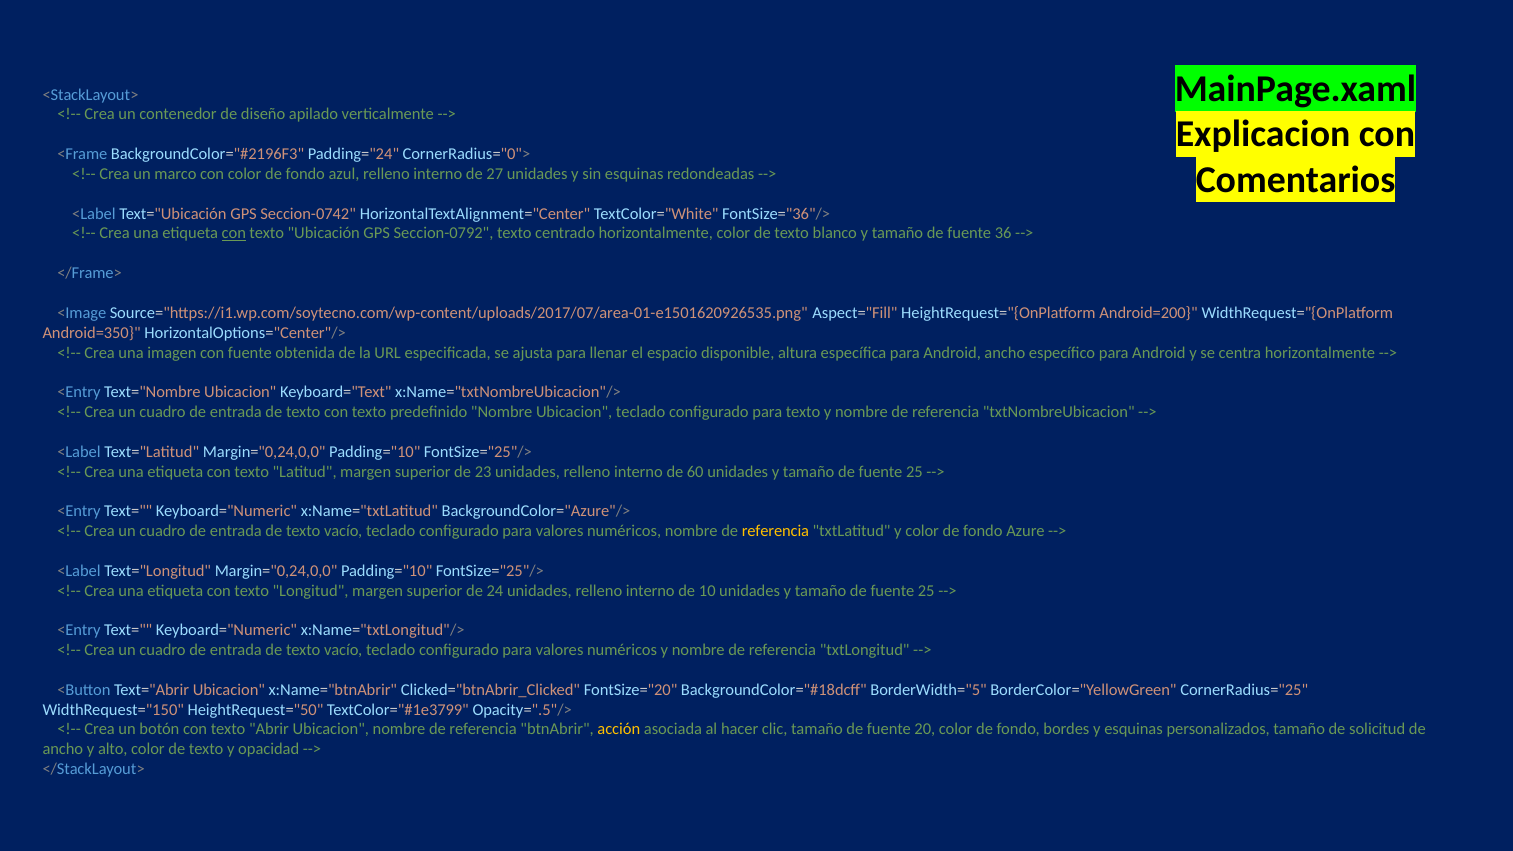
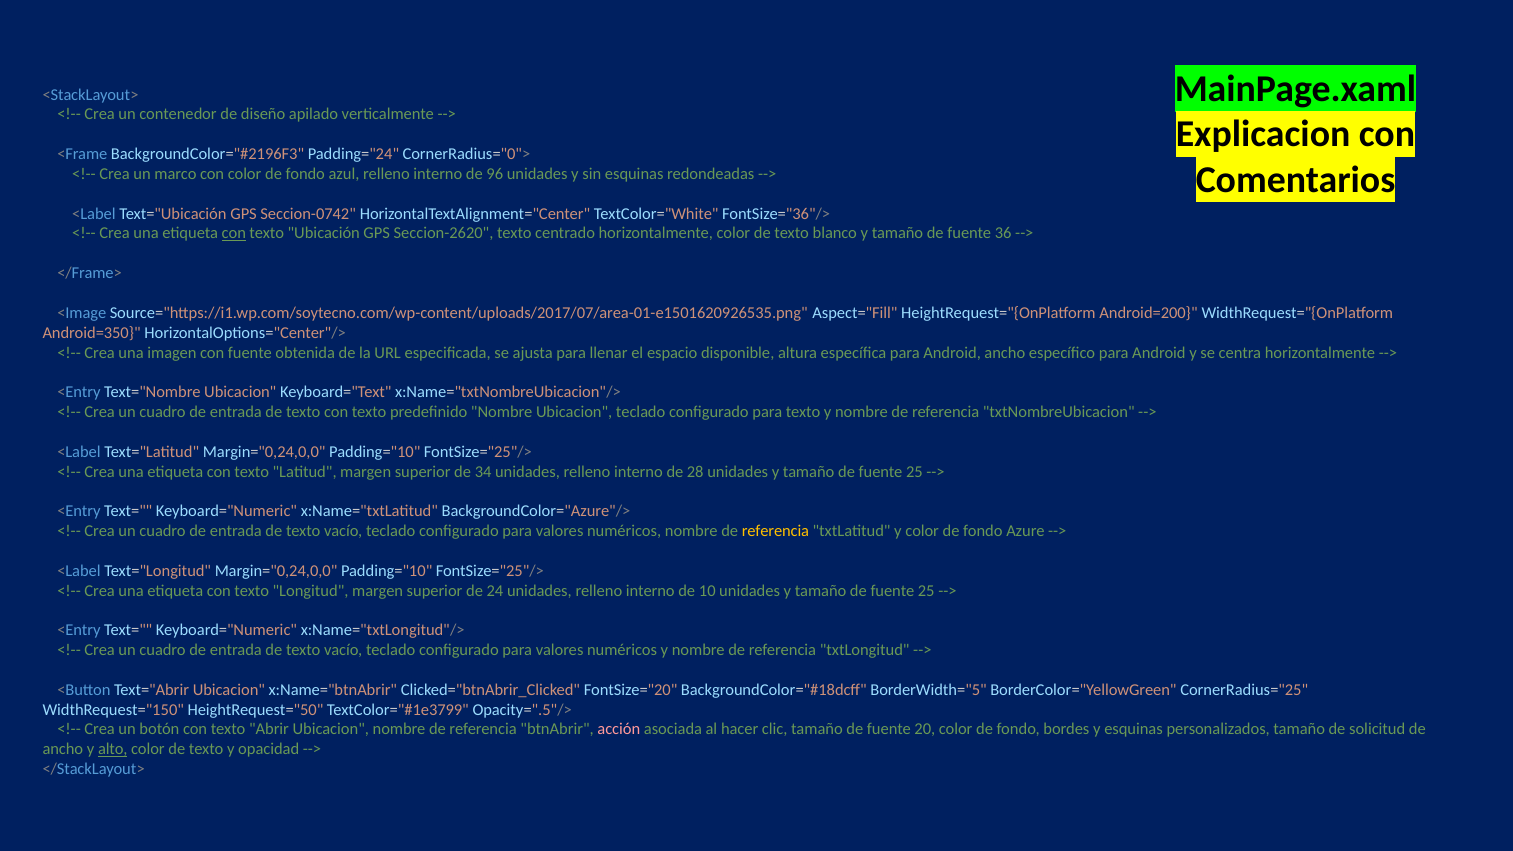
27: 27 -> 96
Seccion-0792: Seccion-0792 -> Seccion-2620
23: 23 -> 34
60: 60 -> 28
acción colour: yellow -> pink
alto underline: none -> present
